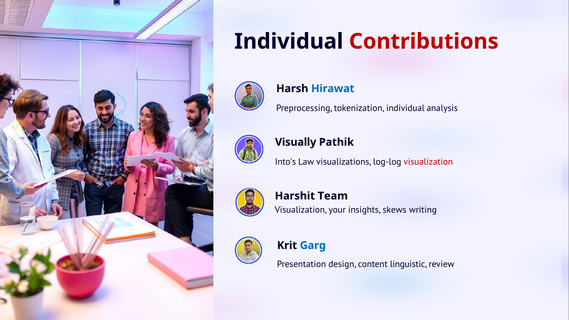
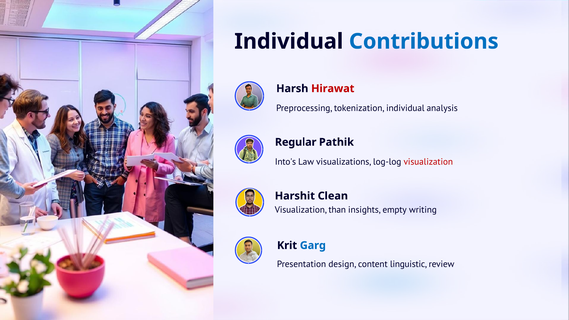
Contributions colour: red -> blue
Hirawat colour: blue -> red
Visually: Visually -> Regular
Team: Team -> Clean
your: your -> than
skews: skews -> empty
